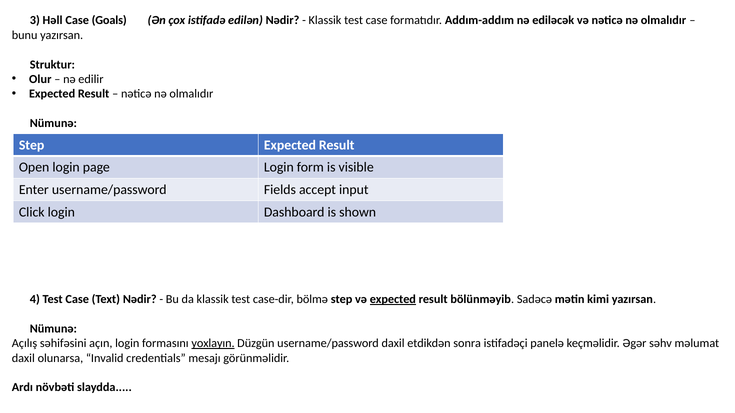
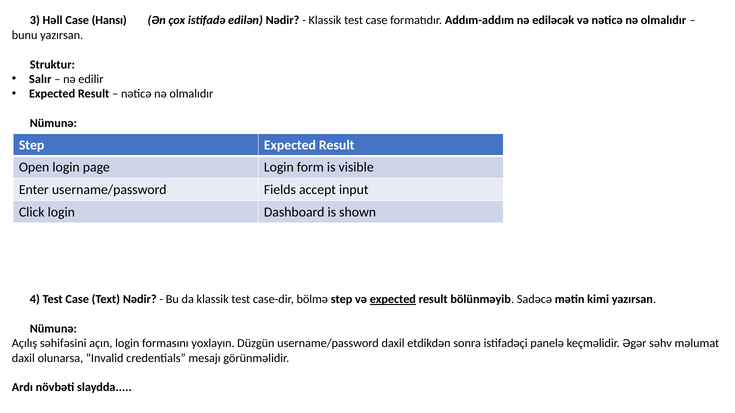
Goals: Goals -> Hansı
Olur: Olur -> Salır
yoxlayın underline: present -> none
